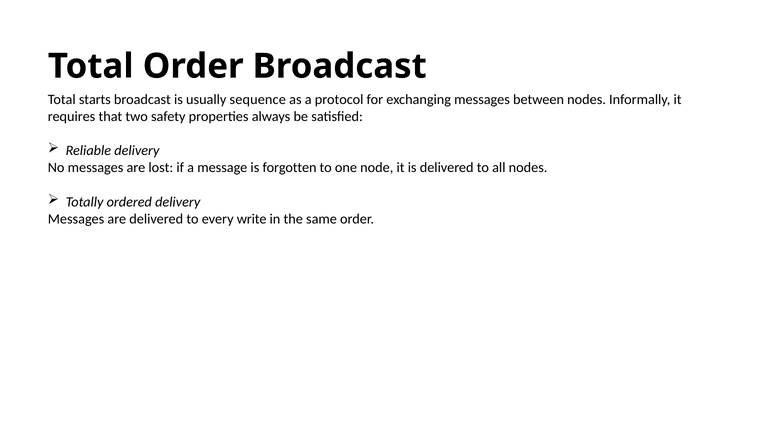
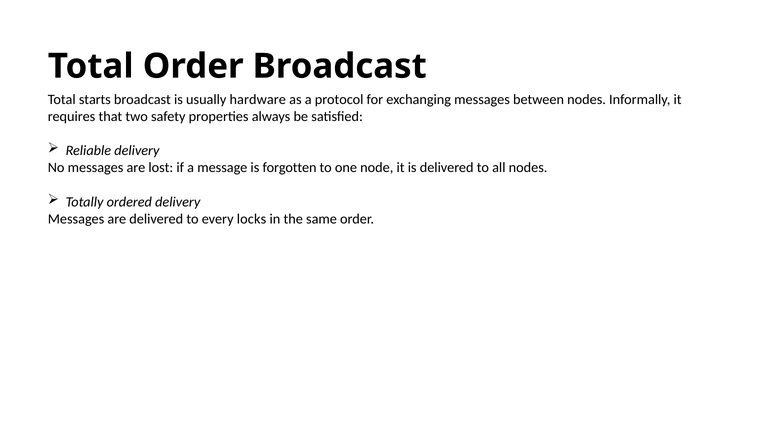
sequence: sequence -> hardware
write: write -> locks
